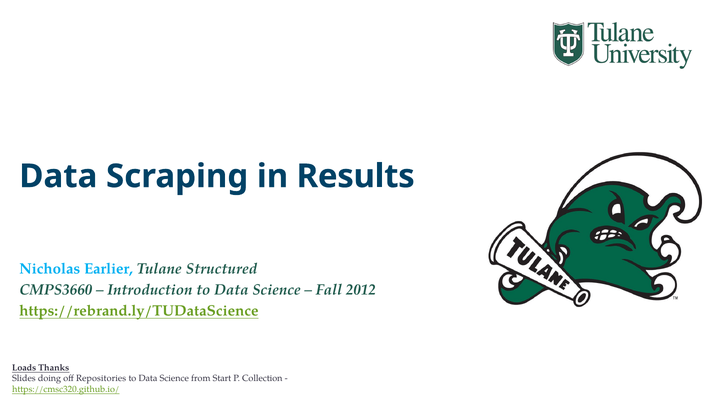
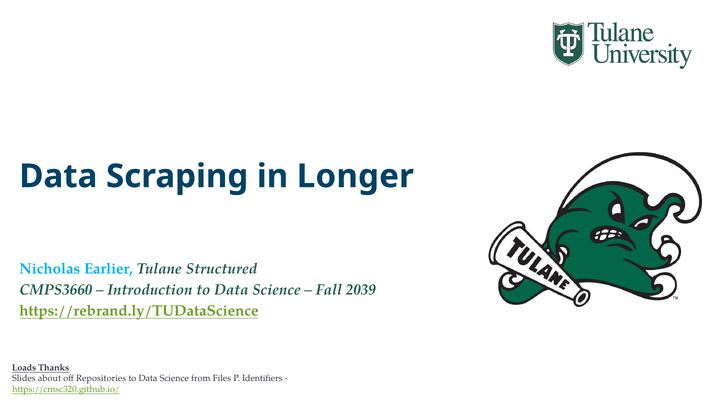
Results: Results -> Longer
2012: 2012 -> 2039
doing: doing -> about
Start: Start -> Files
Collection: Collection -> Identifiers
